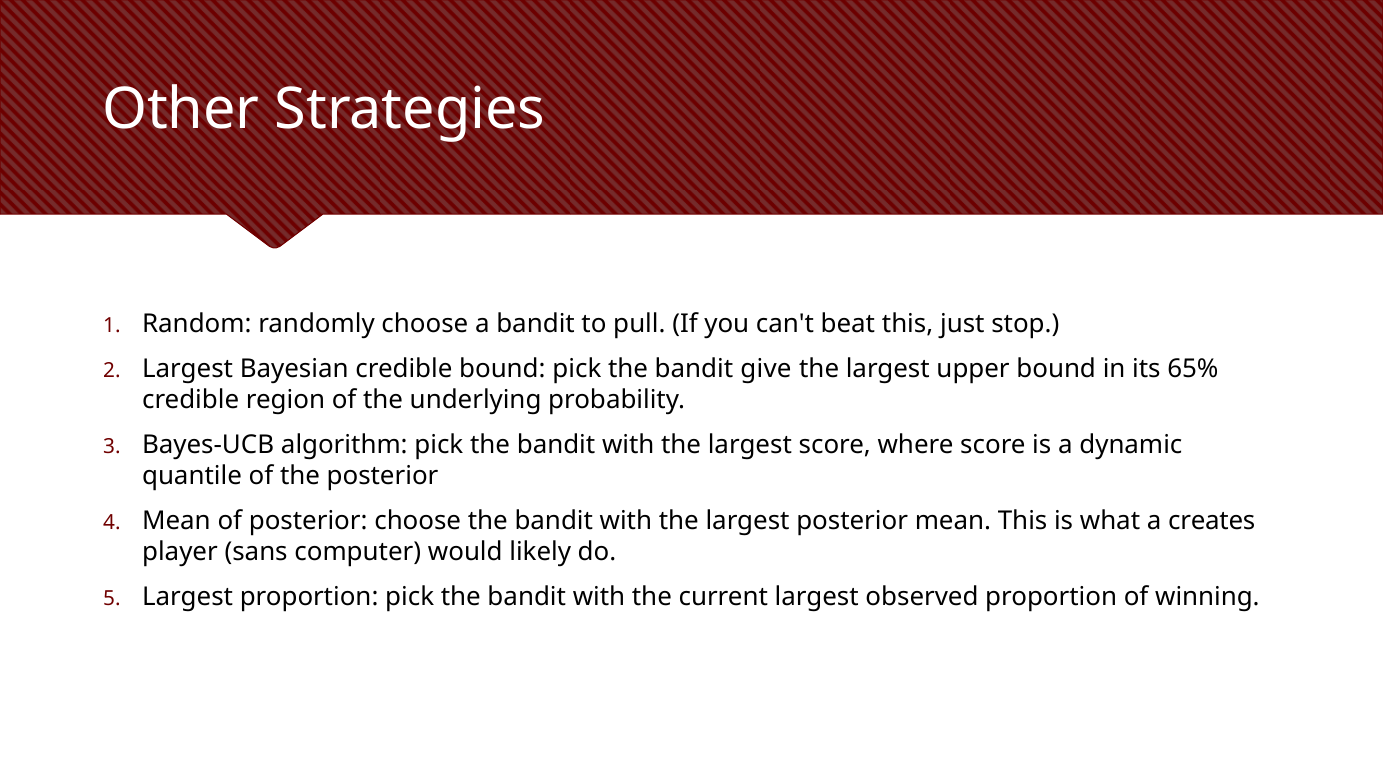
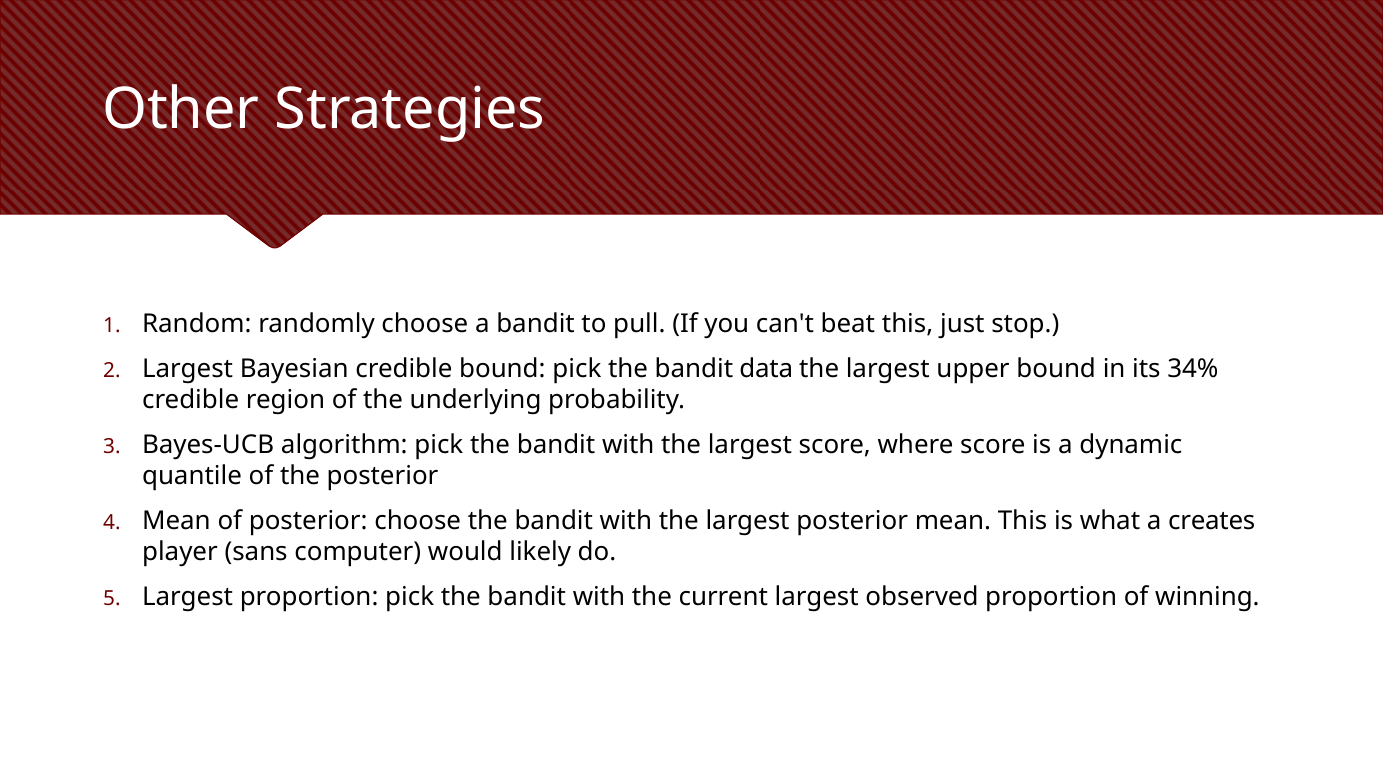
give: give -> data
65%: 65% -> 34%
